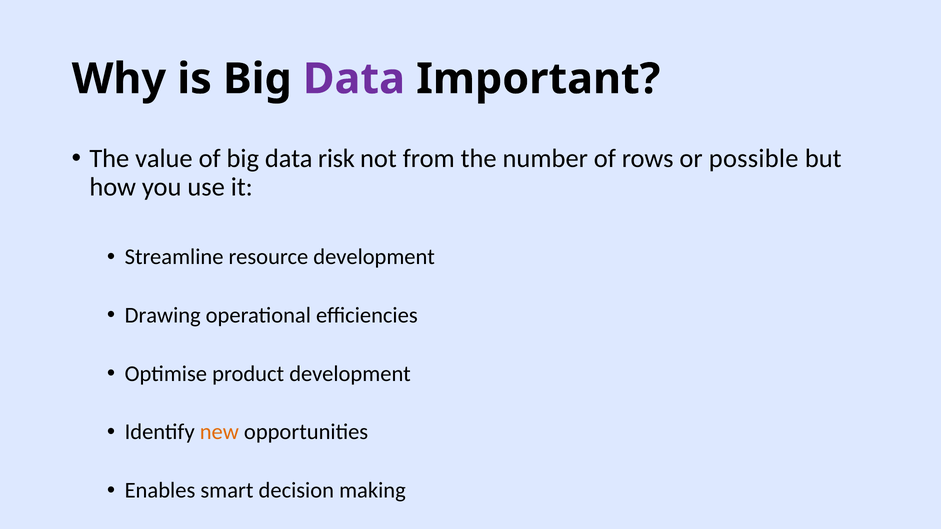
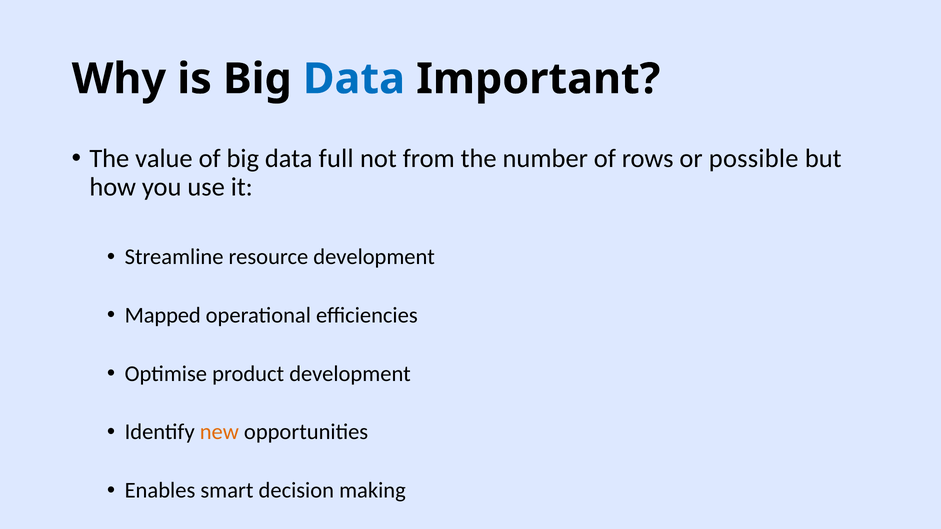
Data at (354, 79) colour: purple -> blue
risk: risk -> full
Drawing: Drawing -> Mapped
